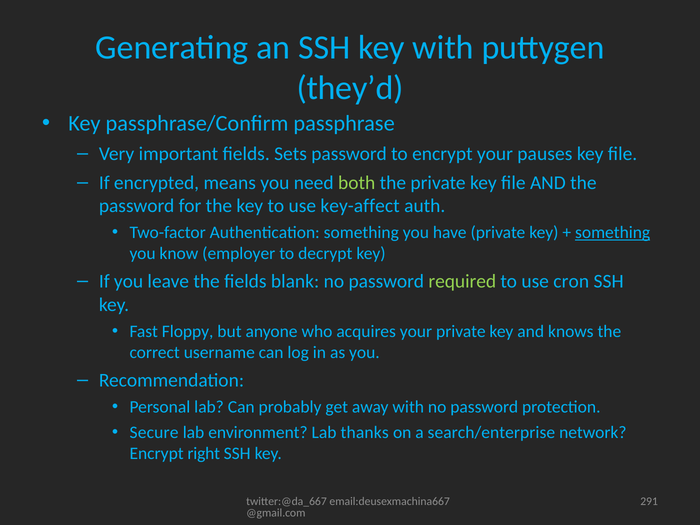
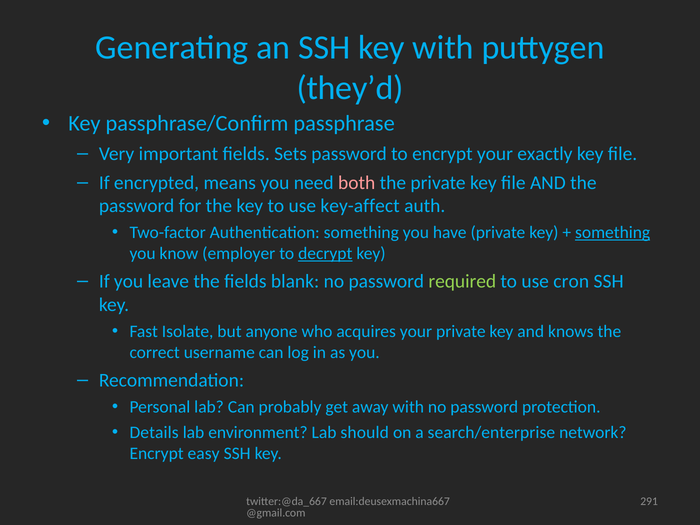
pauses: pauses -> exactly
both colour: light green -> pink
decrypt underline: none -> present
Floppy: Floppy -> Isolate
Secure: Secure -> Details
thanks: thanks -> should
right: right -> easy
